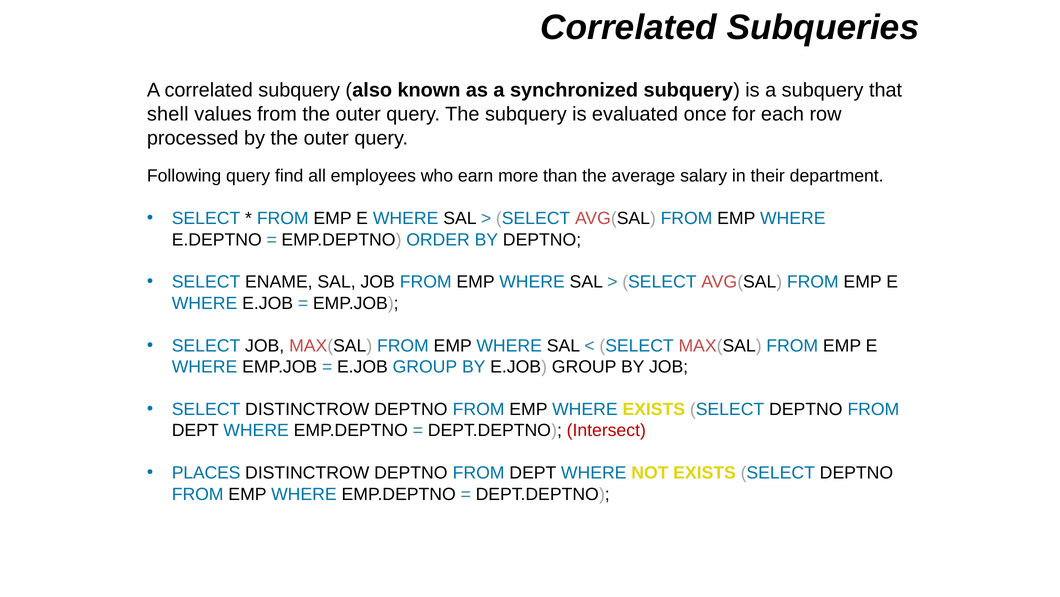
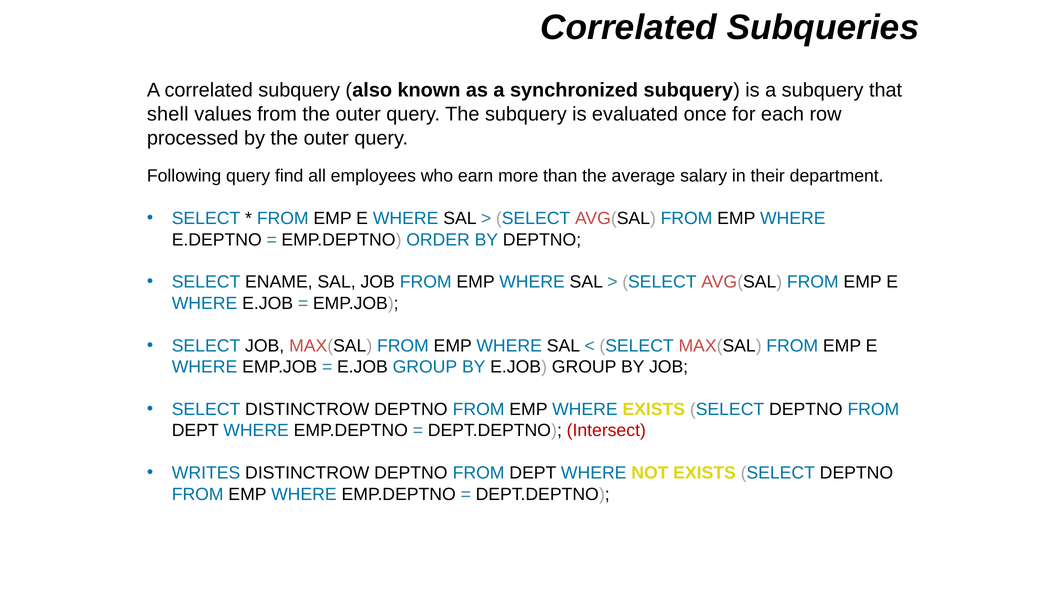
PLACES: PLACES -> WRITES
